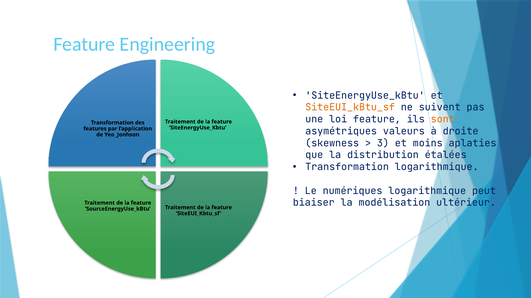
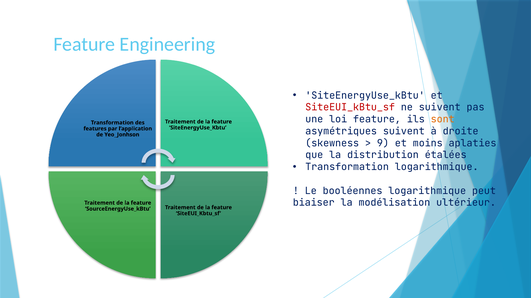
SiteEUI_kBtu_sf at (350, 108) colour: orange -> red
asymétriques valeurs: valeurs -> suivent
3: 3 -> 9
numériques: numériques -> booléennes
